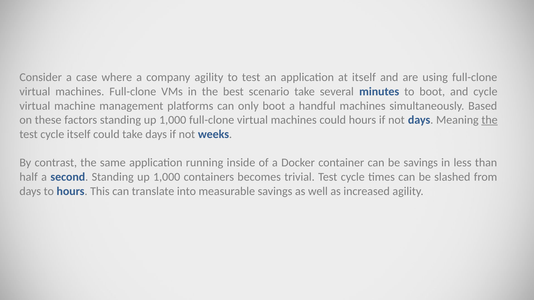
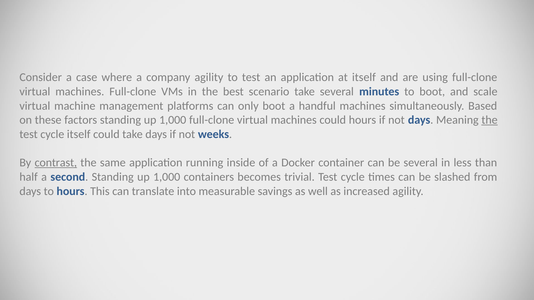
and cycle: cycle -> scale
contrast underline: none -> present
be savings: savings -> several
